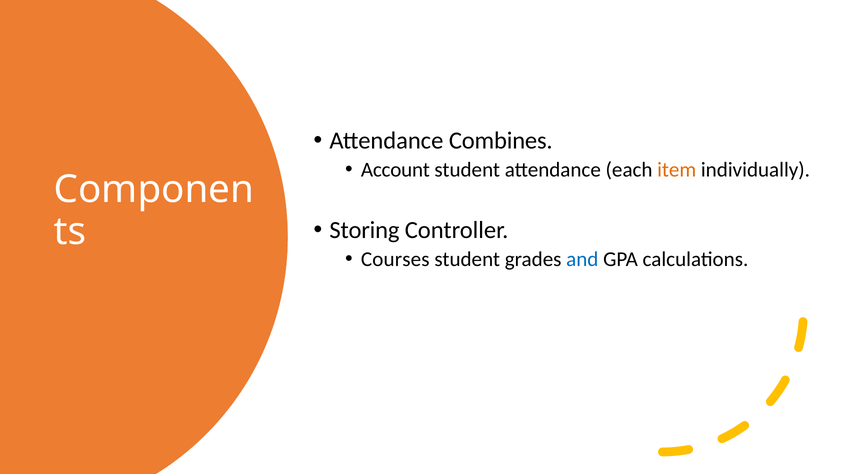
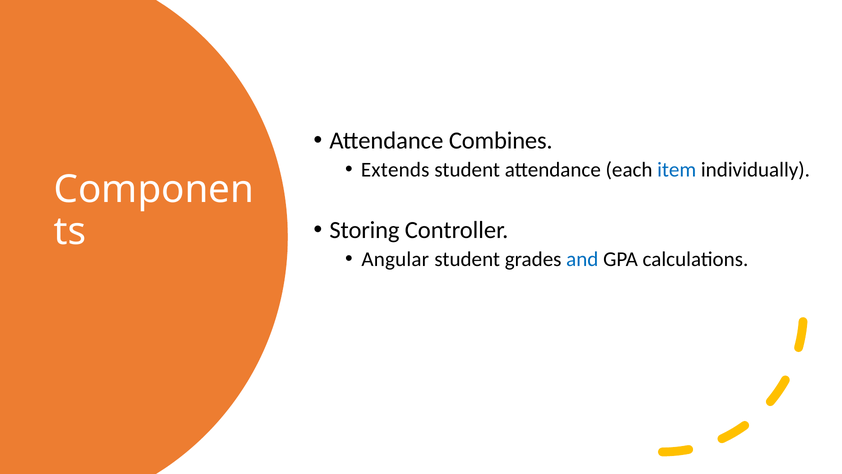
Account: Account -> Extends
item colour: orange -> blue
Courses: Courses -> Angular
